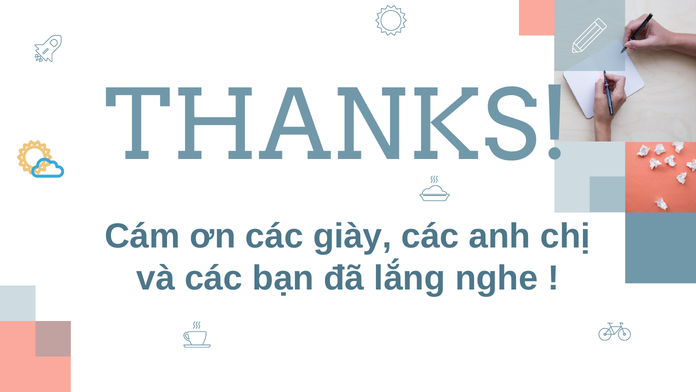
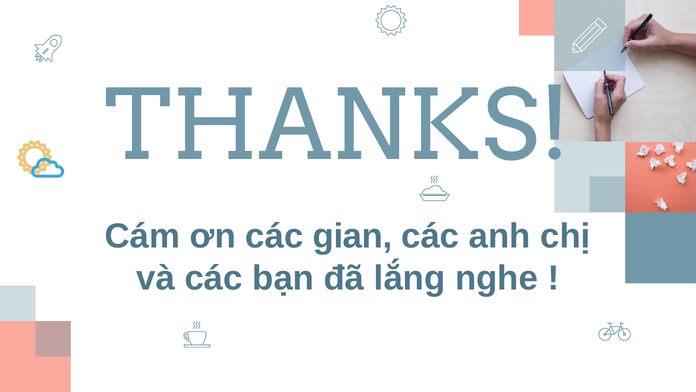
giày: giày -> gian
